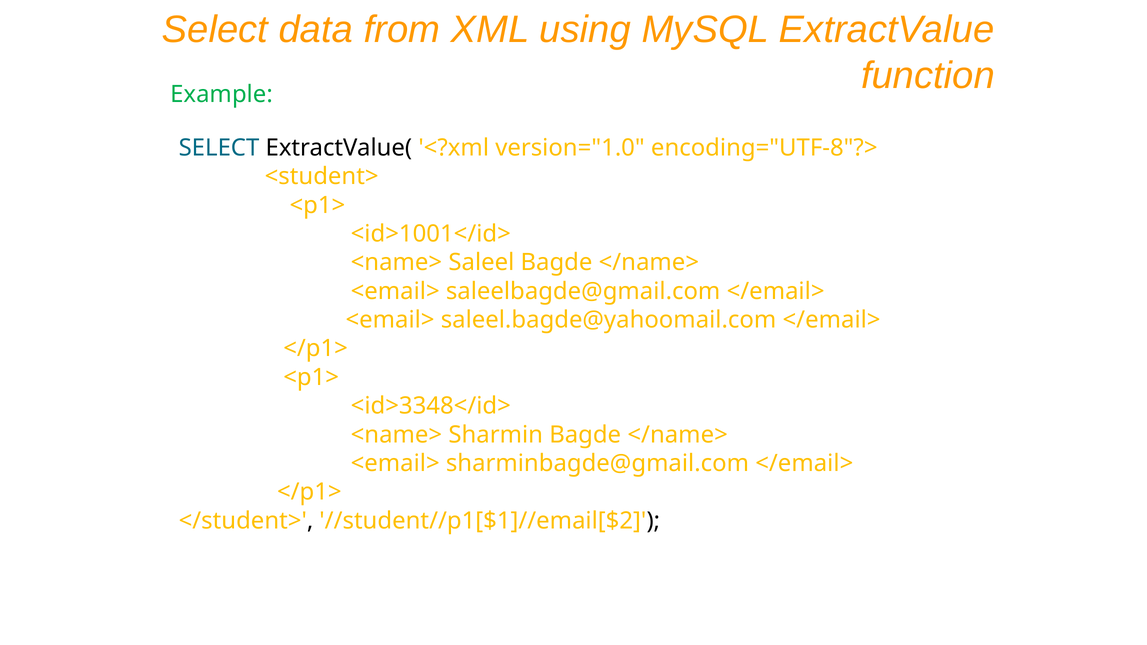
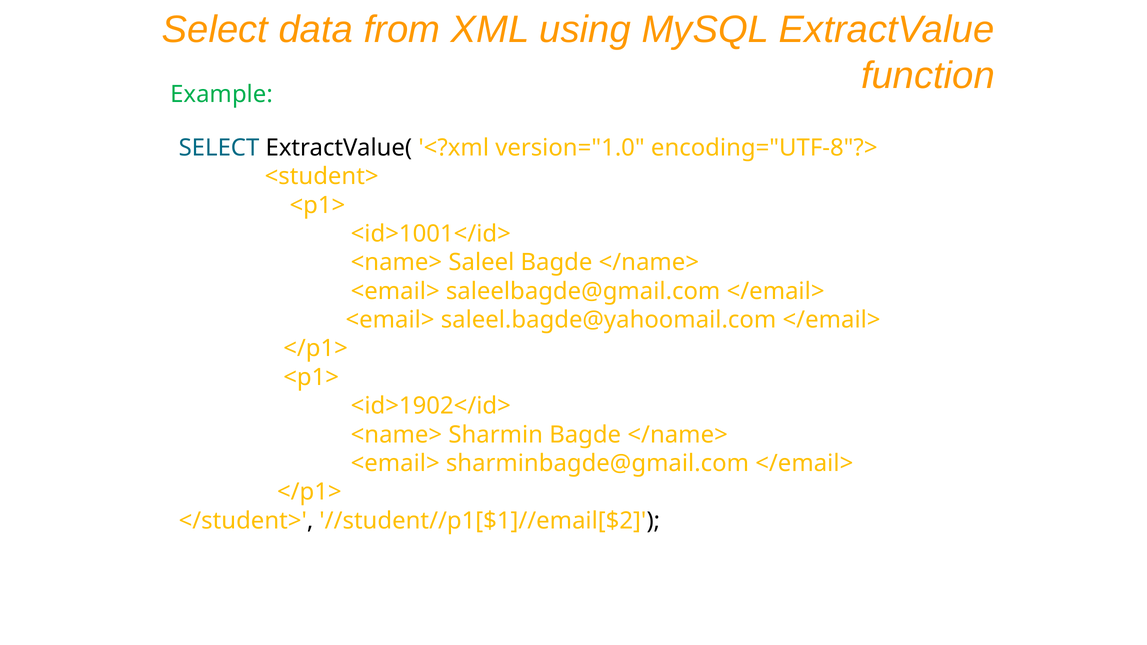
<id>3348</id>: <id>3348</id> -> <id>1902</id>
